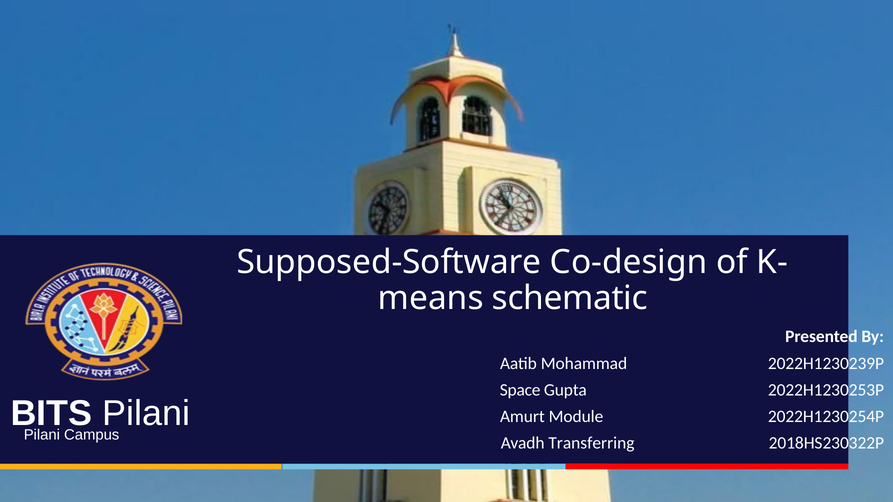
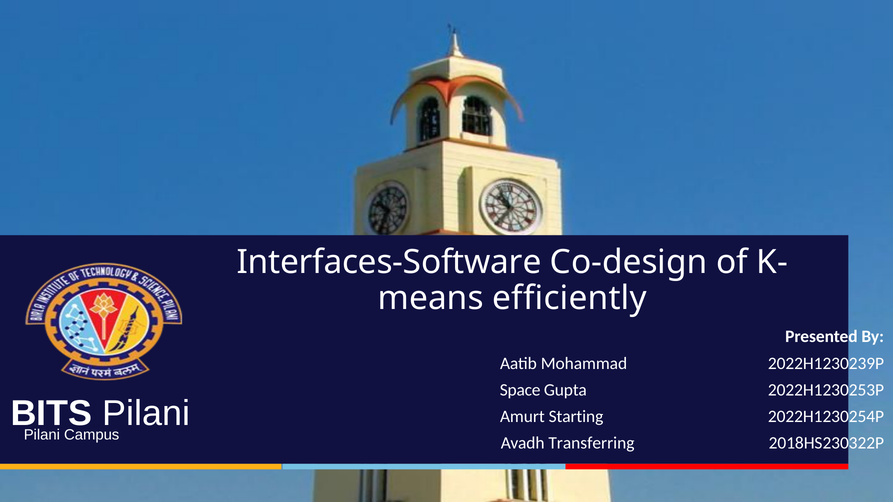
Supposed-Software: Supposed-Software -> Interfaces-Software
schematic: schematic -> efficiently
Module: Module -> Starting
